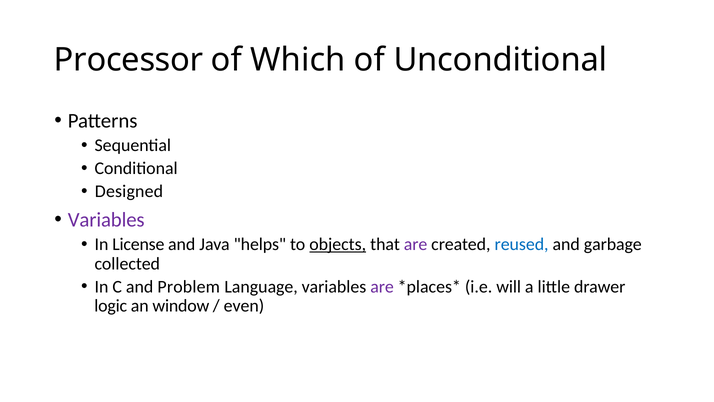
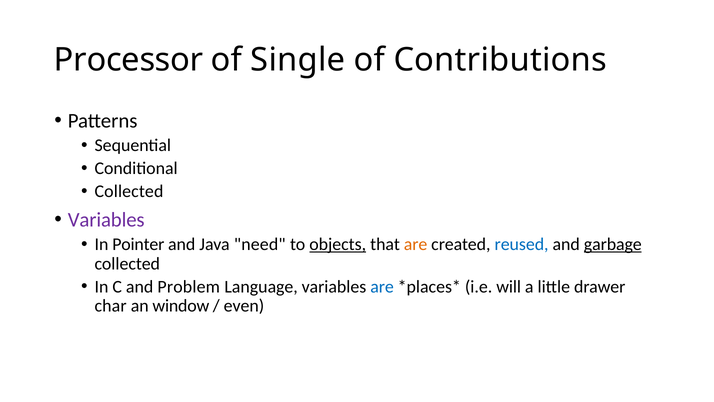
Which: Which -> Single
Unconditional: Unconditional -> Contributions
Designed at (129, 191): Designed -> Collected
License: License -> Pointer
helps: helps -> need
are at (416, 244) colour: purple -> orange
garbage underline: none -> present
are at (382, 286) colour: purple -> blue
logic: logic -> char
